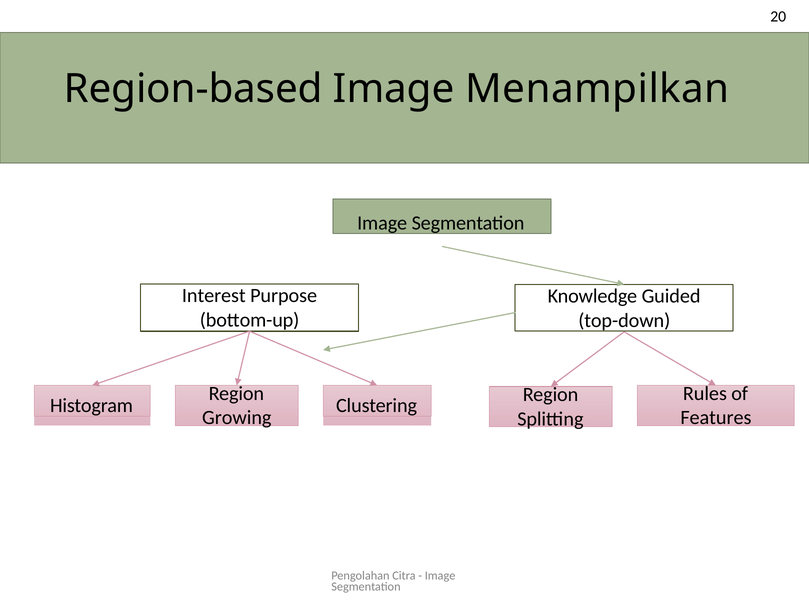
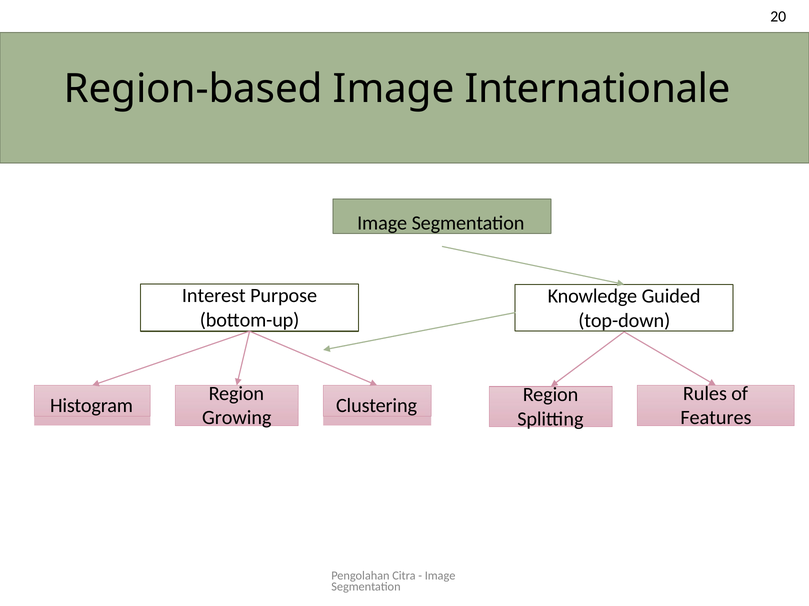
Menampilkan: Menampilkan -> Internationale
